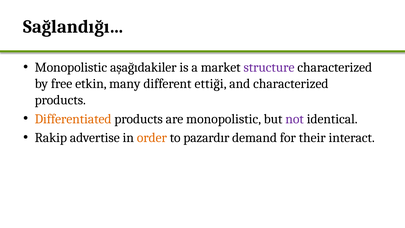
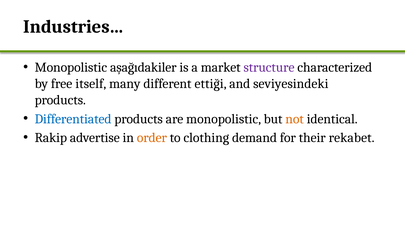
Sağlandığı…: Sağlandığı… -> Industries…
etkin: etkin -> itself
and characterized: characterized -> seviyesindeki
Differentiated colour: orange -> blue
not colour: purple -> orange
pazardır: pazardır -> clothing
interact: interact -> rekabet
